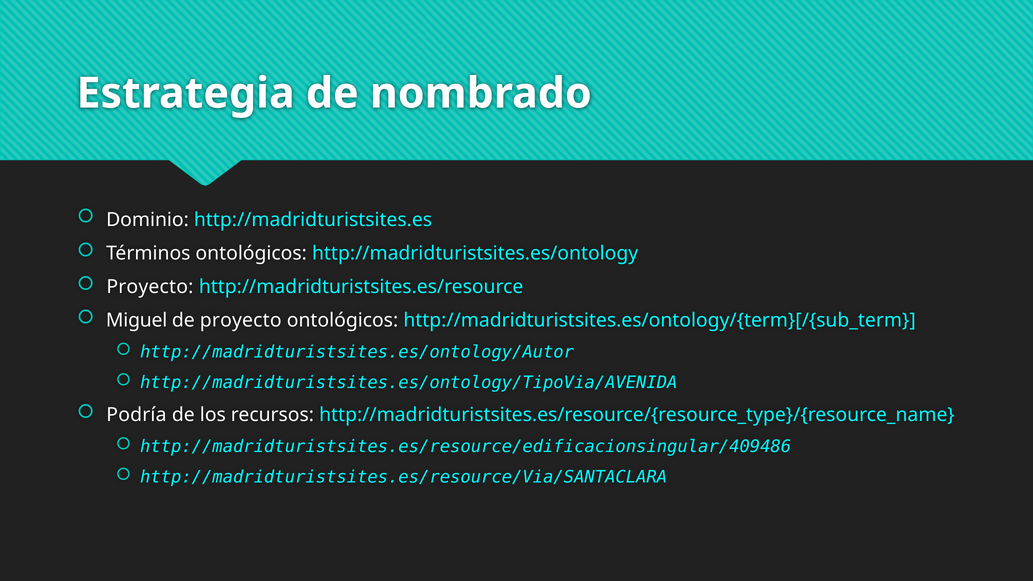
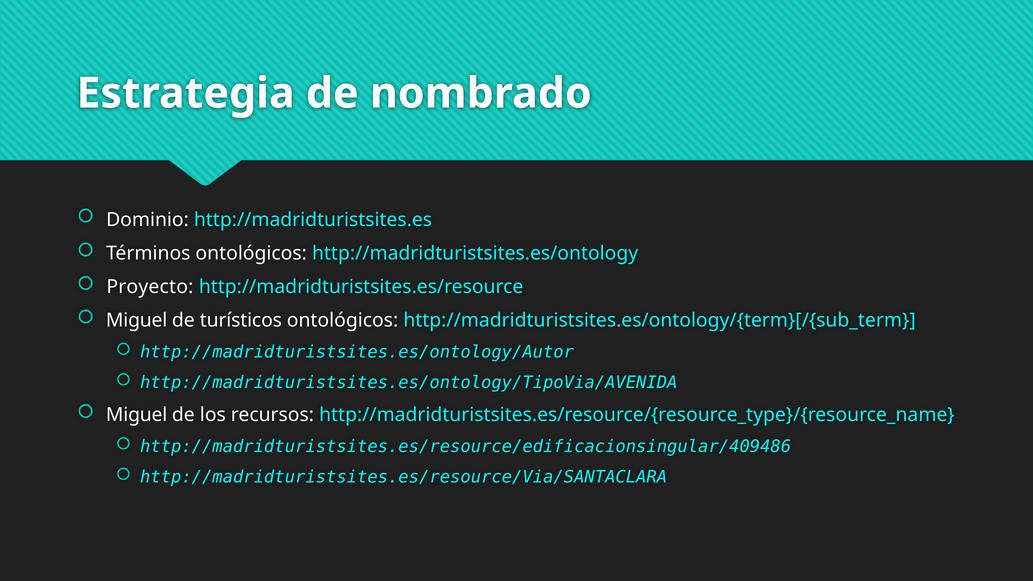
de proyecto: proyecto -> turísticos
Podría at (136, 415): Podría -> Miguel
